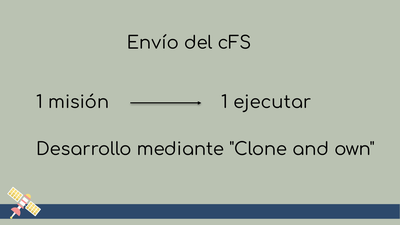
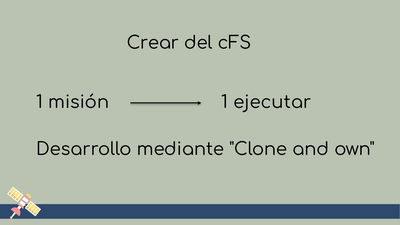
Envío: Envío -> Crear
